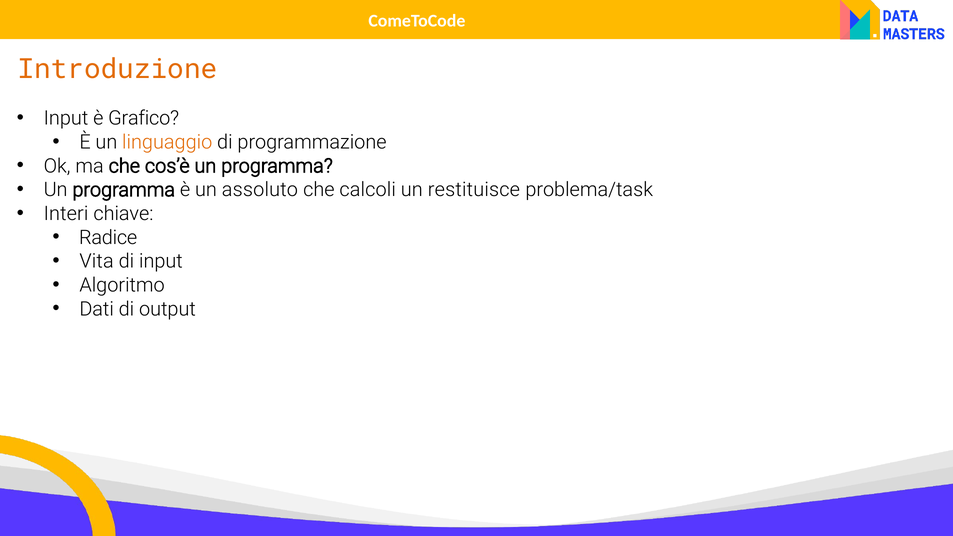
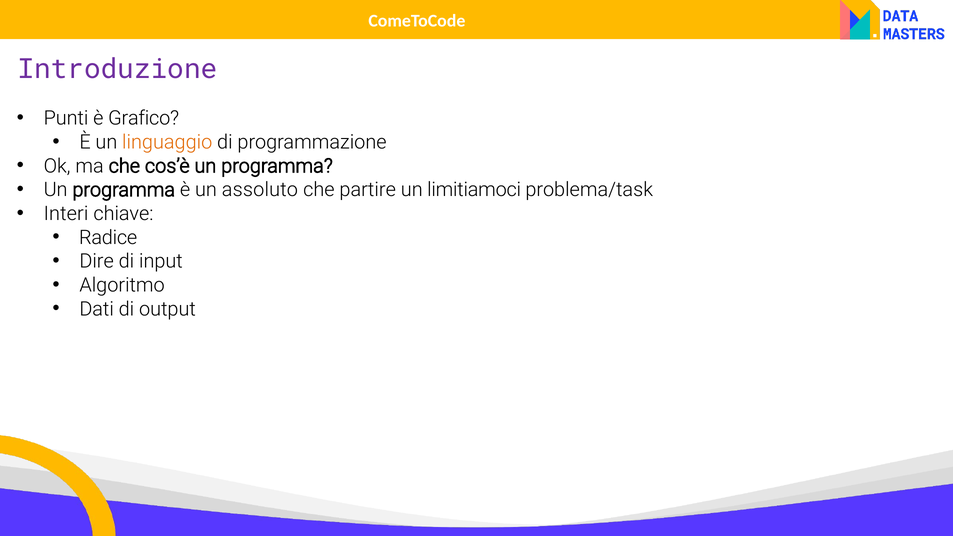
Introduzione colour: orange -> purple
Input at (66, 118): Input -> Punti
calcoli: calcoli -> partire
restituisce: restituisce -> limitiamoci
Vita: Vita -> Dire
